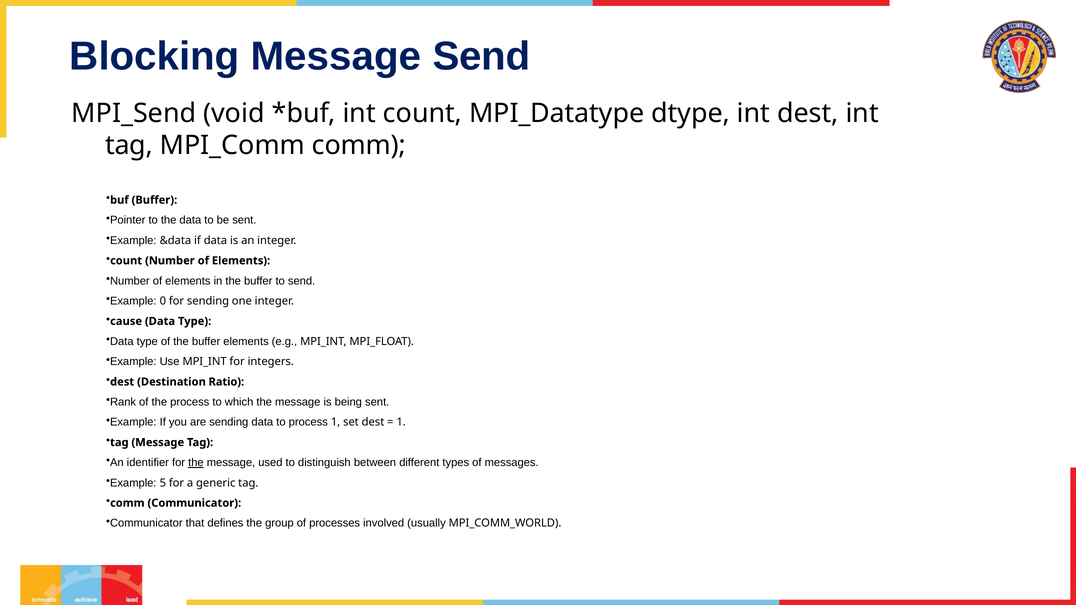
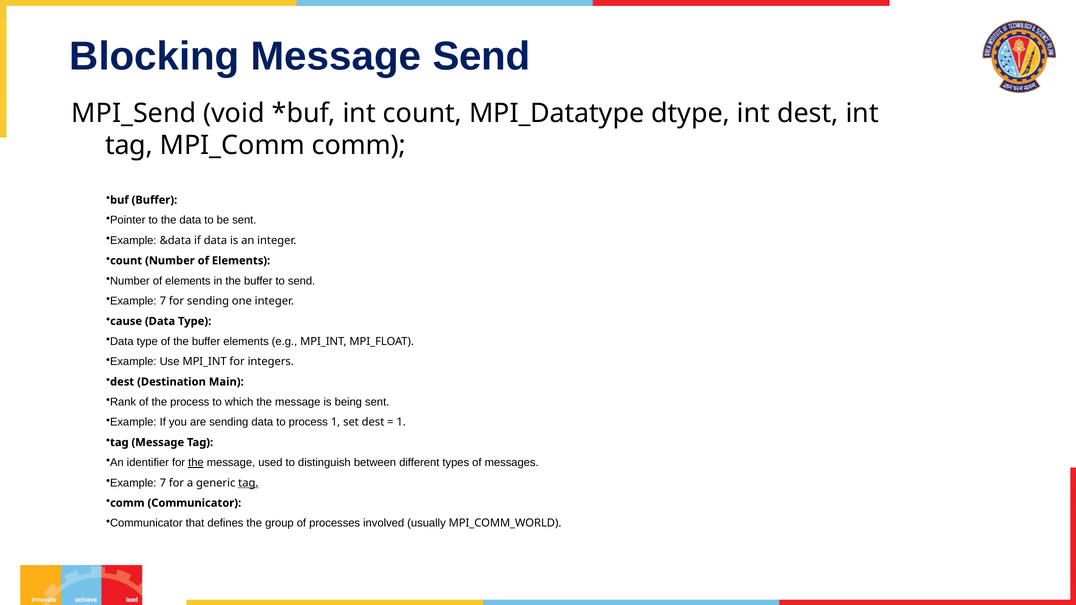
0 at (163, 301): 0 -> 7
Ratio: Ratio -> Main
5 at (163, 483): 5 -> 7
tag at (248, 483) underline: none -> present
